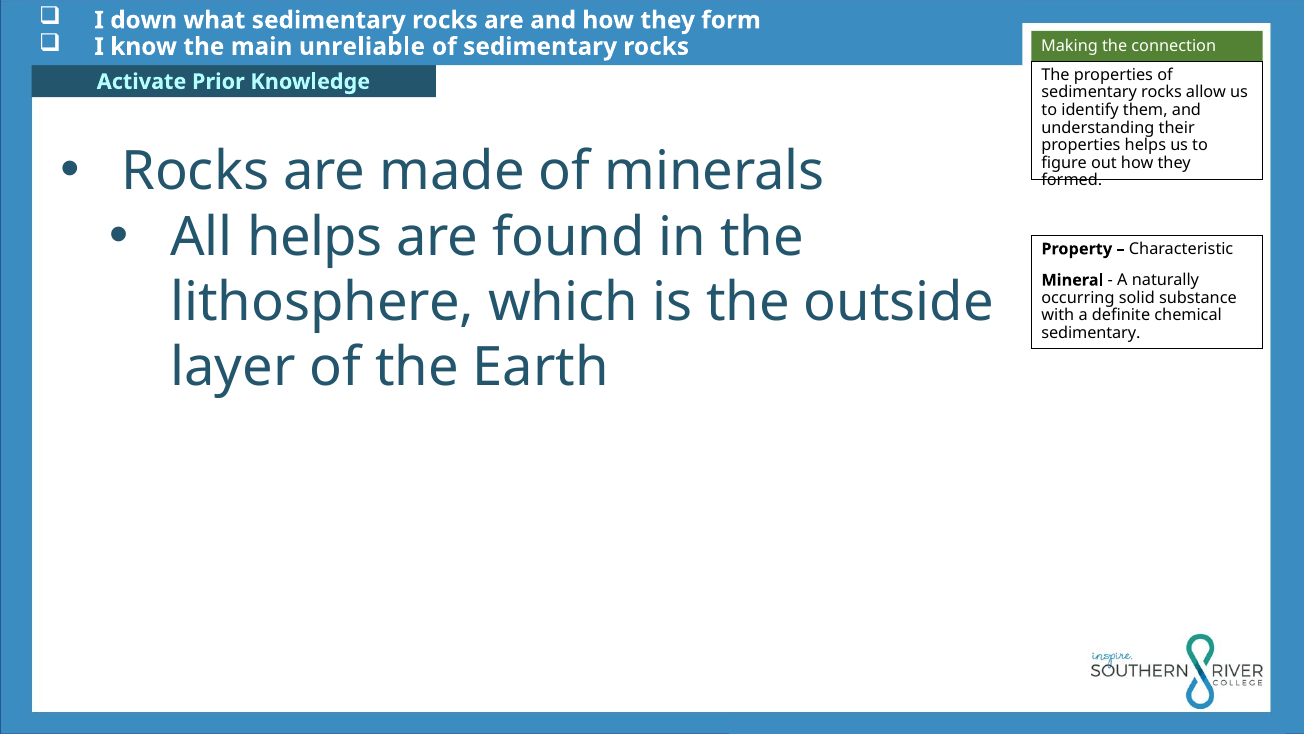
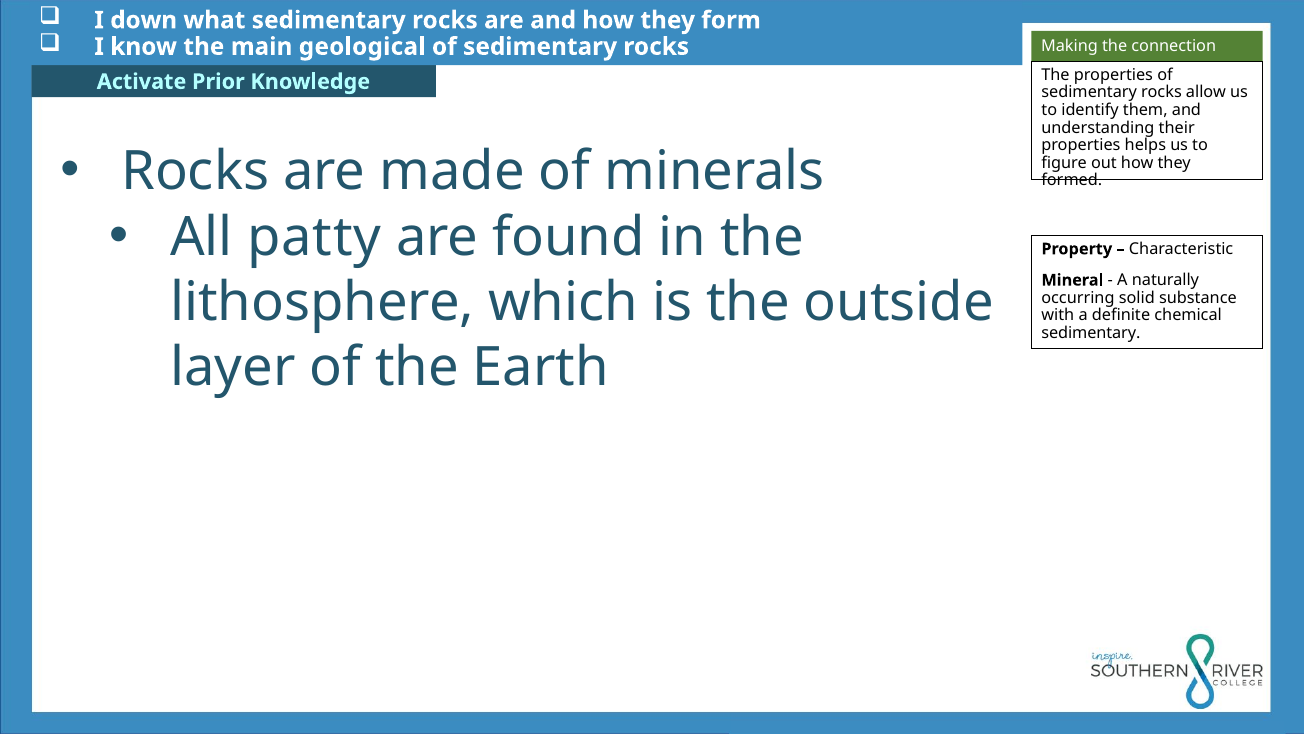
unreliable: unreliable -> geological
All helps: helps -> patty
